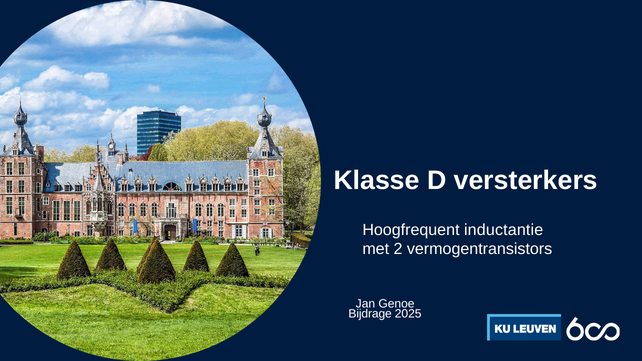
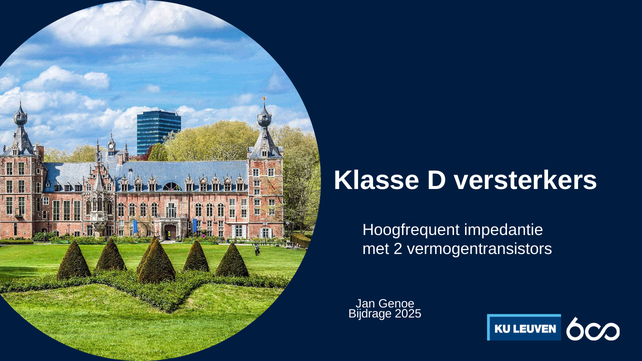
inductantie: inductantie -> impedantie
